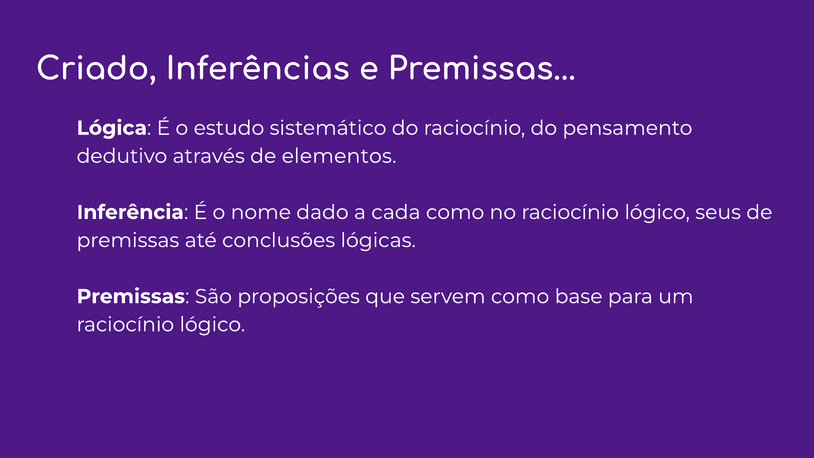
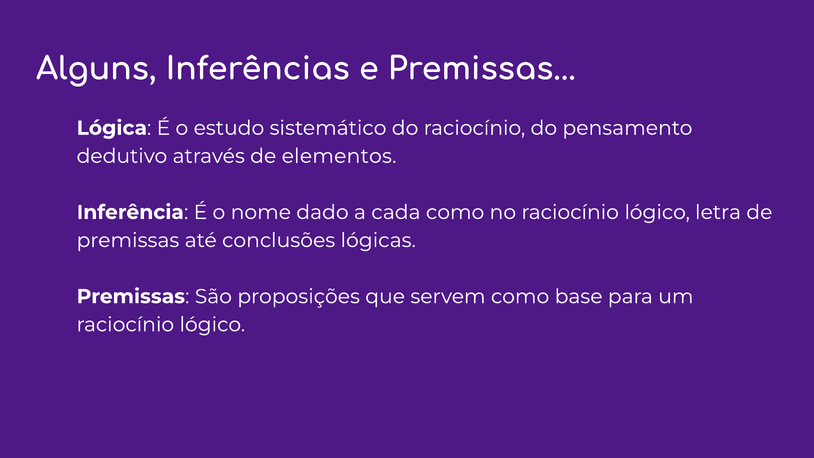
Criado: Criado -> Alguns
seus: seus -> letra
